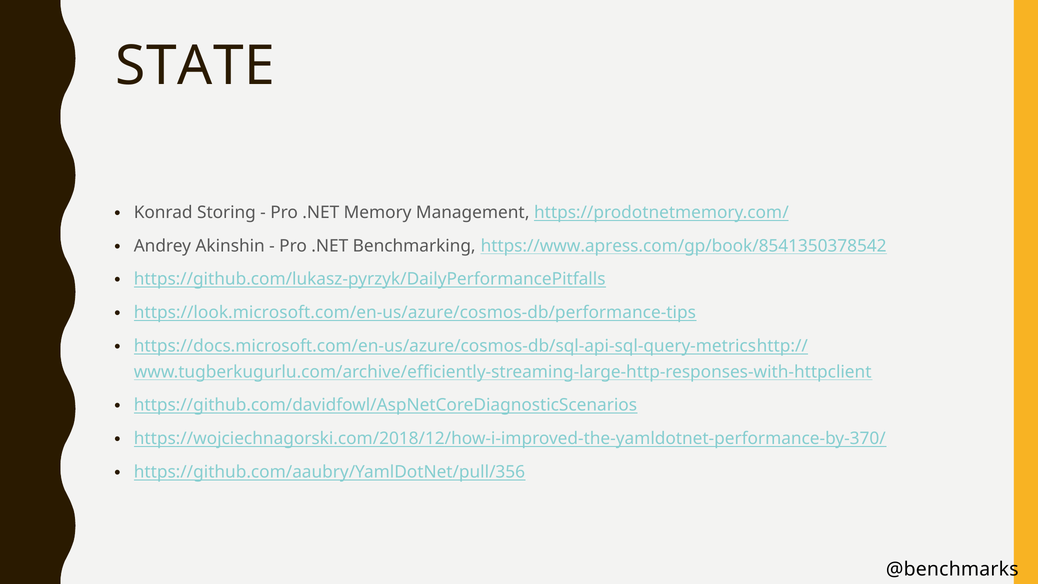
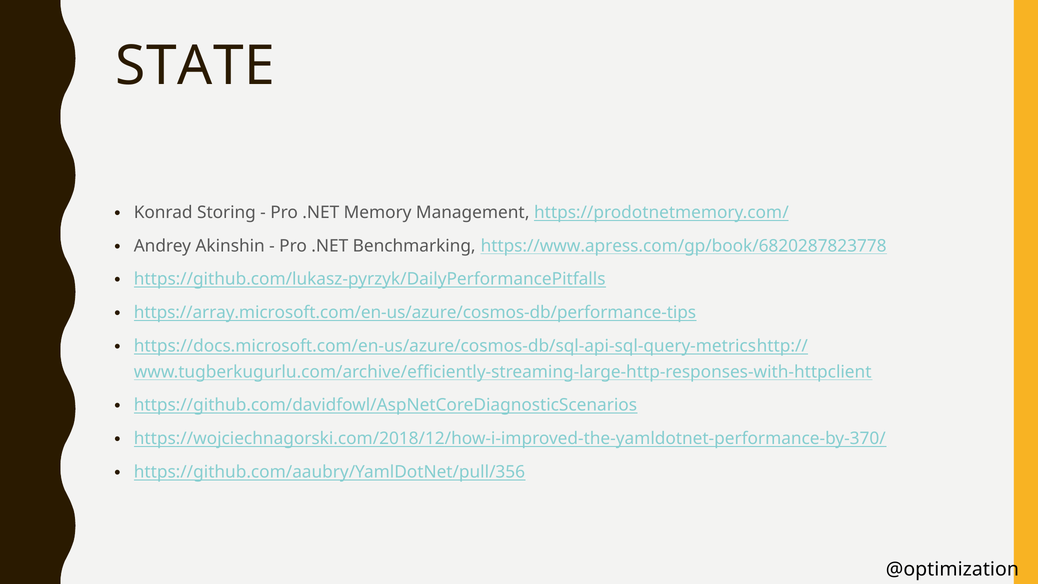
https://www.apress.com/gp/book/8541350378542: https://www.apress.com/gp/book/8541350378542 -> https://www.apress.com/gp/book/6820287823778
https://look.microsoft.com/en-us/azure/cosmos-db/performance-tips: https://look.microsoft.com/en-us/azure/cosmos-db/performance-tips -> https://array.microsoft.com/en-us/azure/cosmos-db/performance-tips
@benchmarks: @benchmarks -> @optimization
